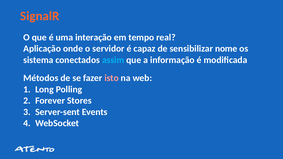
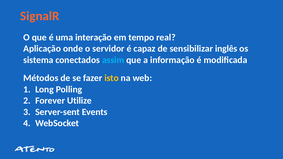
nome: nome -> inglês
isto colour: pink -> yellow
Stores: Stores -> Utilize
